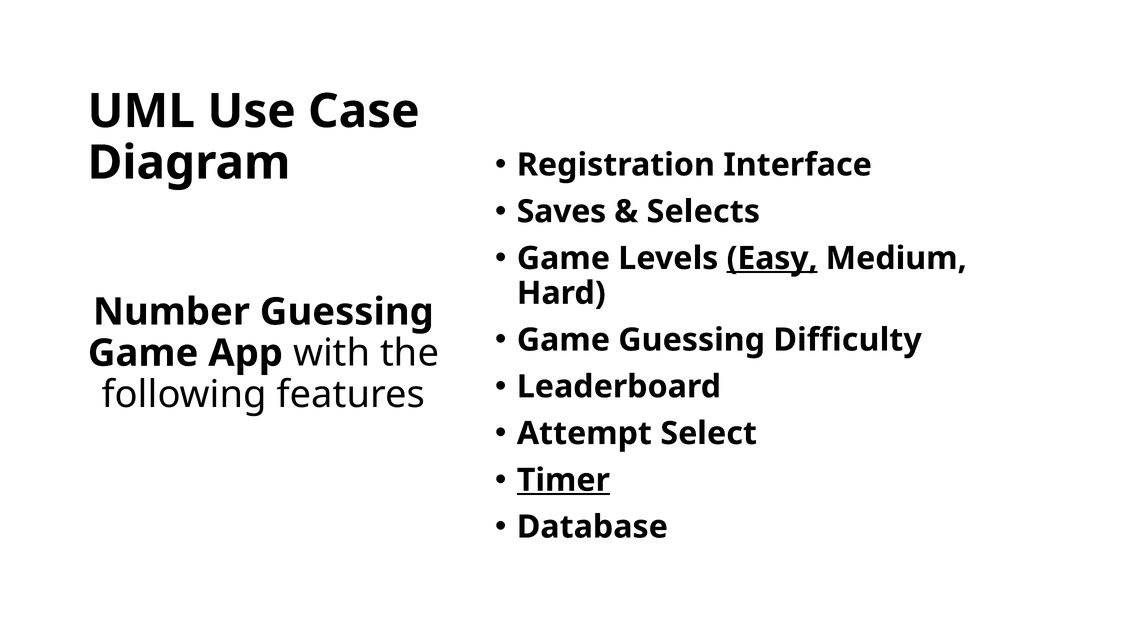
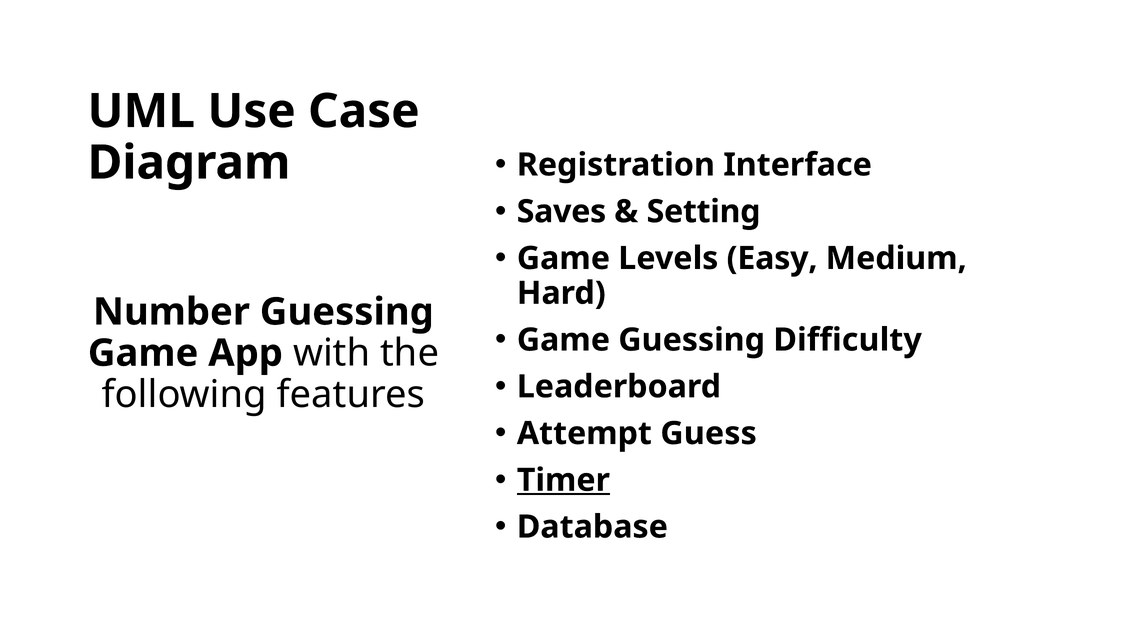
Selects: Selects -> Setting
Easy underline: present -> none
Select: Select -> Guess
